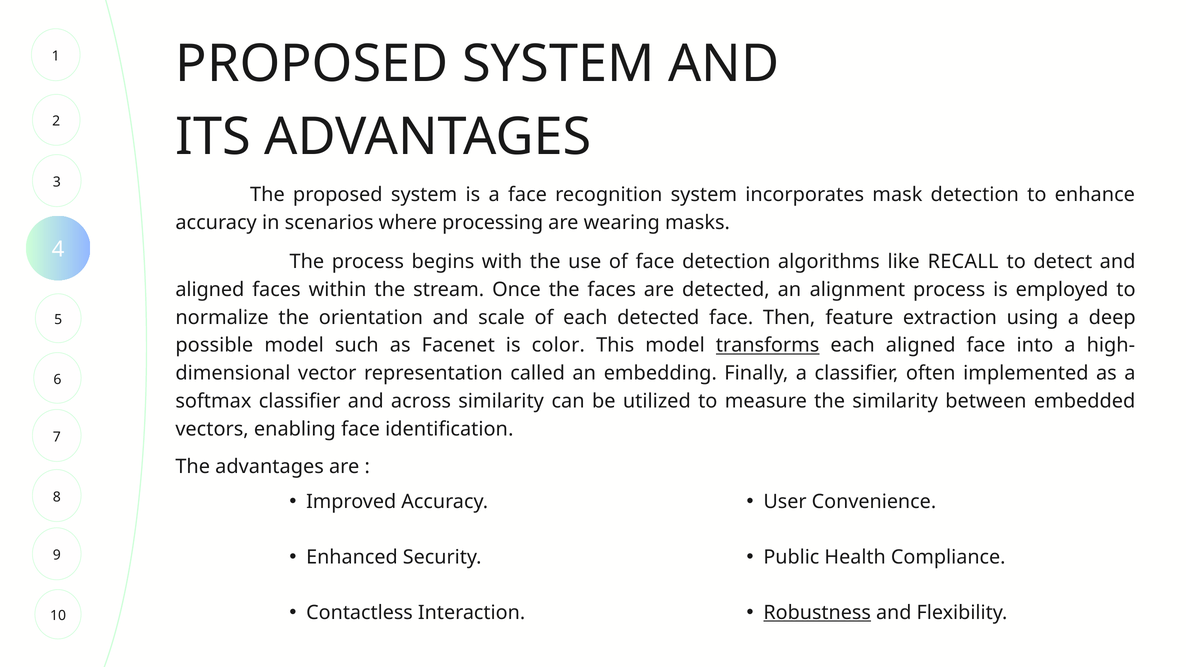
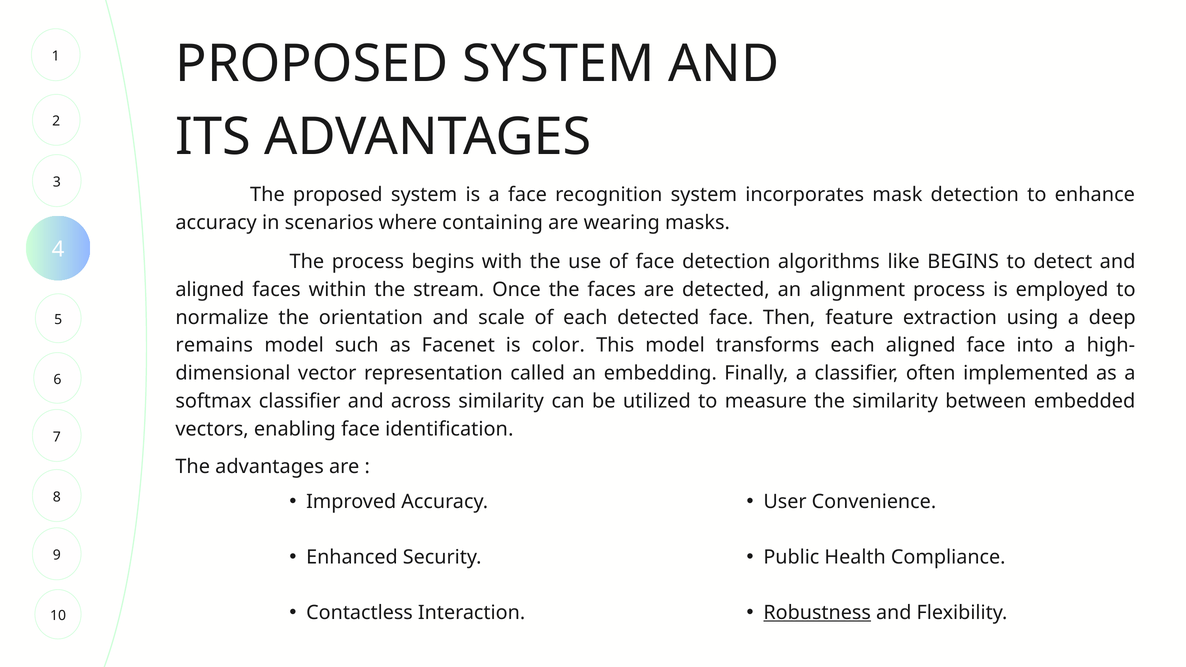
processing: processing -> containing
like RECALL: RECALL -> BEGINS
possible: possible -> remains
transforms underline: present -> none
